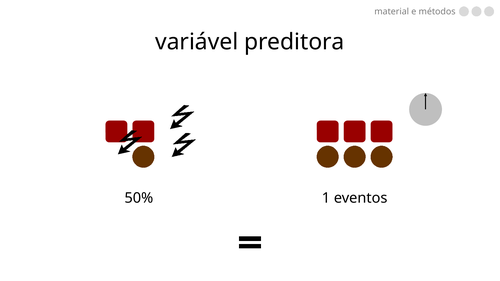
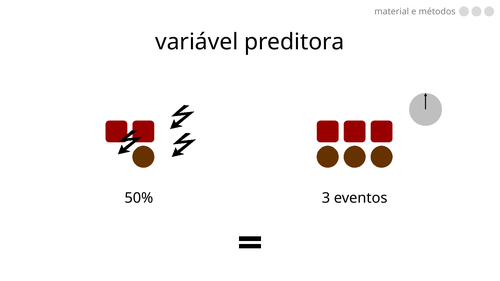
1: 1 -> 3
